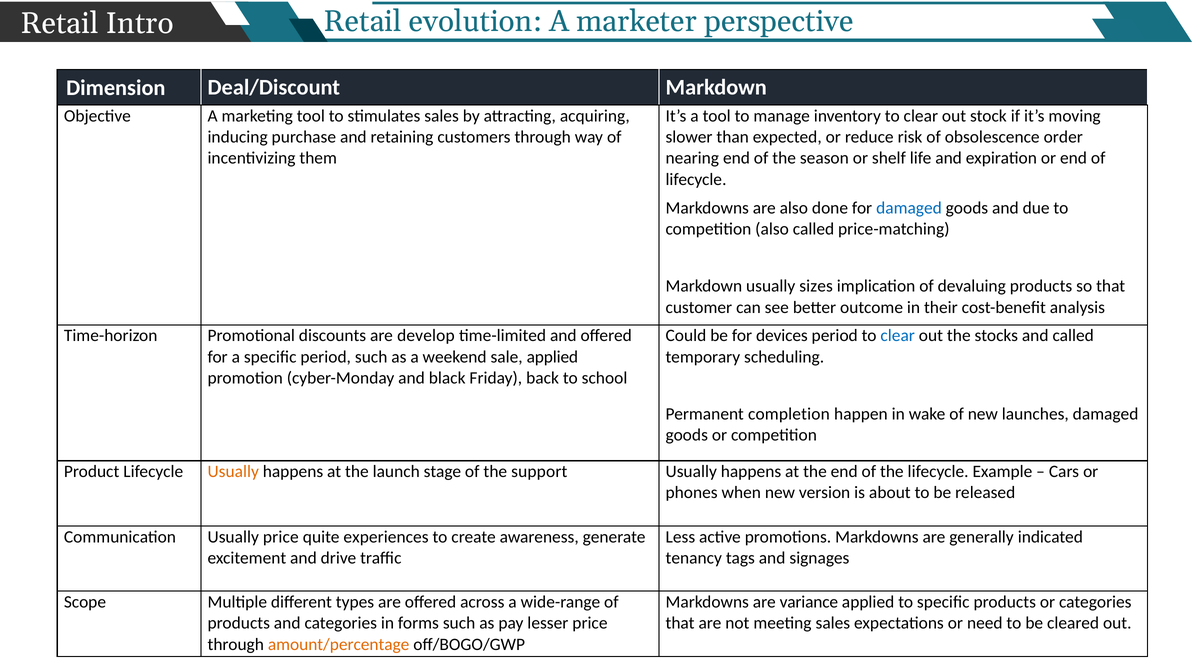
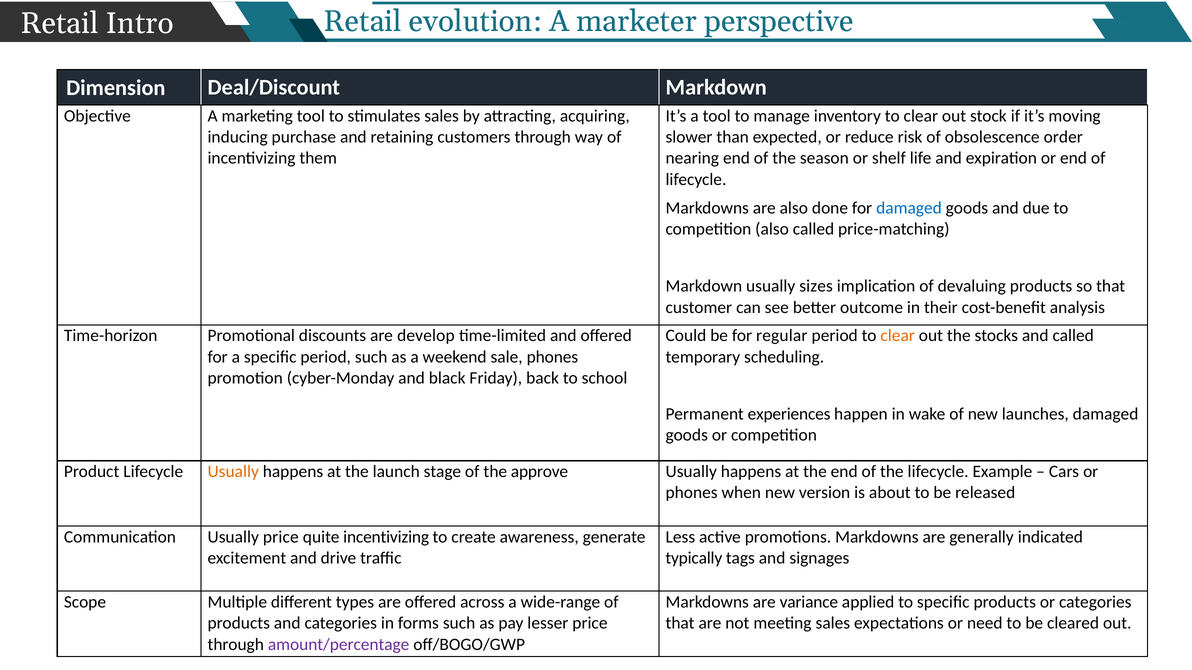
devices: devices -> regular
clear at (898, 336) colour: blue -> orange
sale applied: applied -> phones
completion: completion -> experiences
support: support -> approve
quite experiences: experiences -> incentivizing
tenancy: tenancy -> typically
amount/percentage colour: orange -> purple
